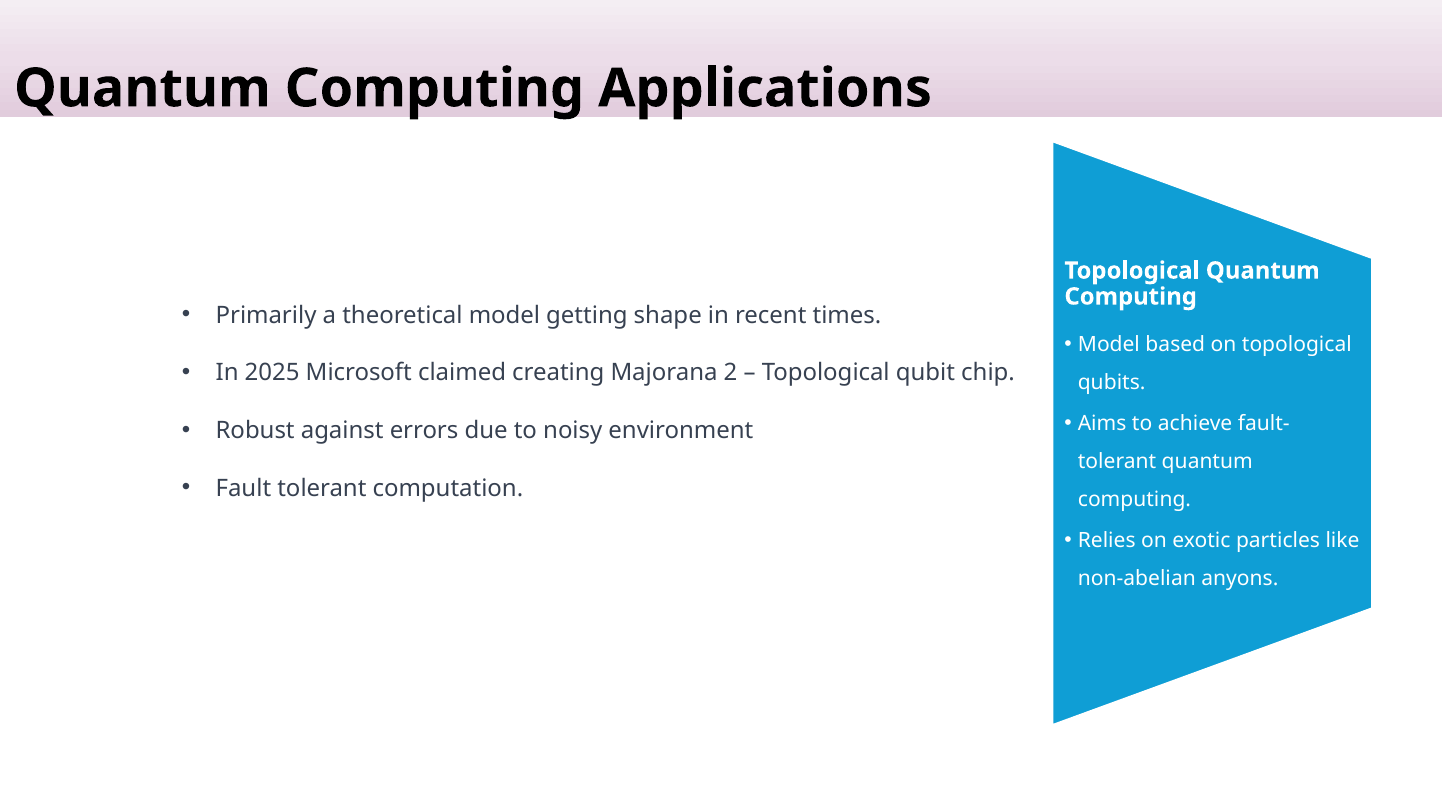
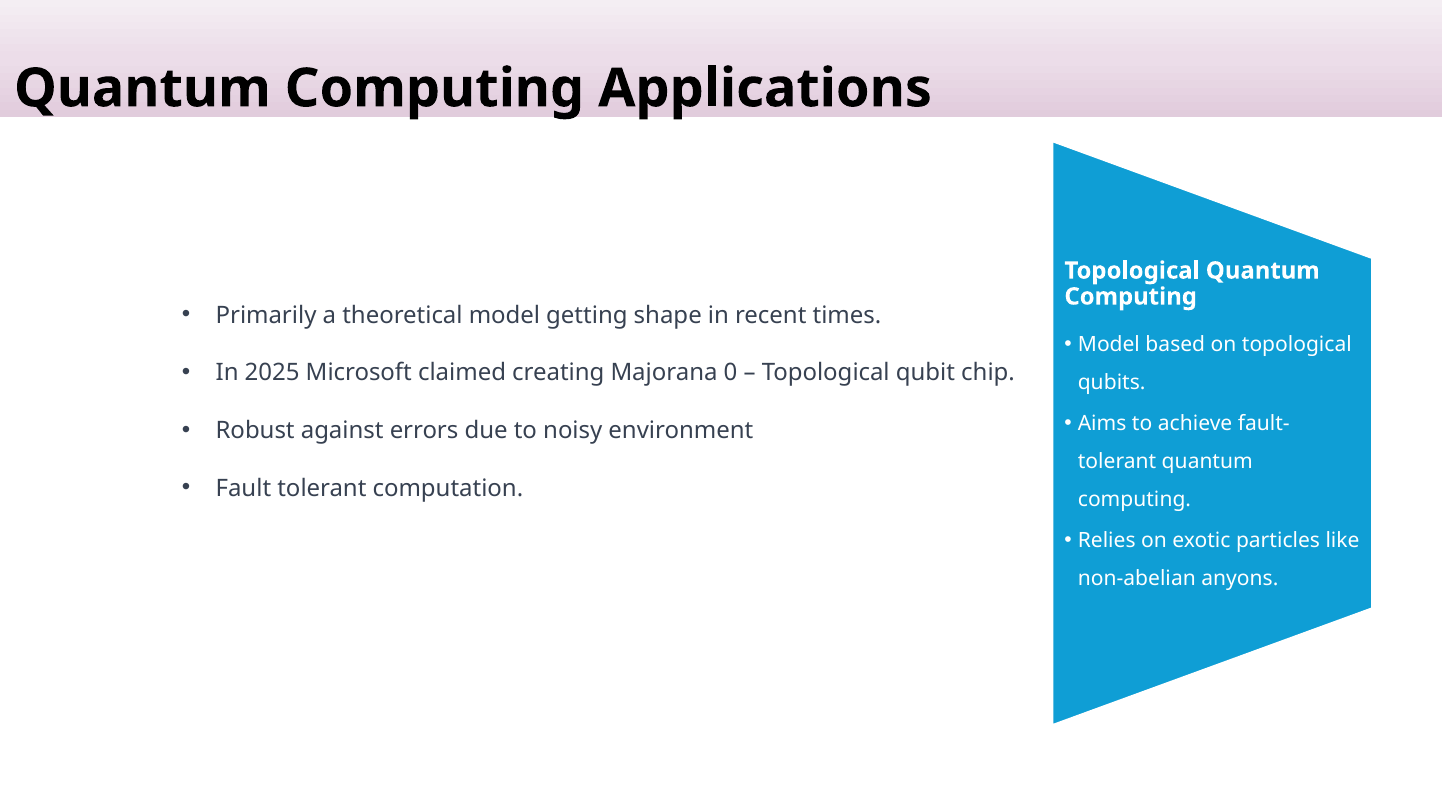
2: 2 -> 0
